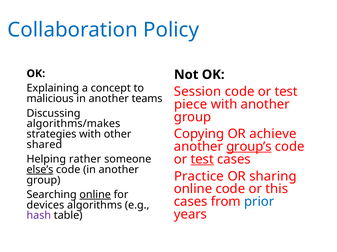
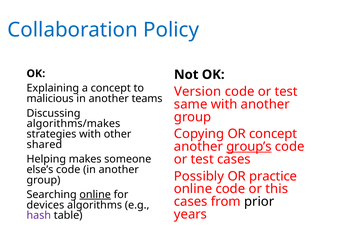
Session: Session -> Version
piece: piece -> same
OR achieve: achieve -> concept
test at (202, 160) underline: present -> none
rather: rather -> makes
else’s underline: present -> none
Practice: Practice -> Possibly
sharing: sharing -> practice
prior colour: blue -> black
